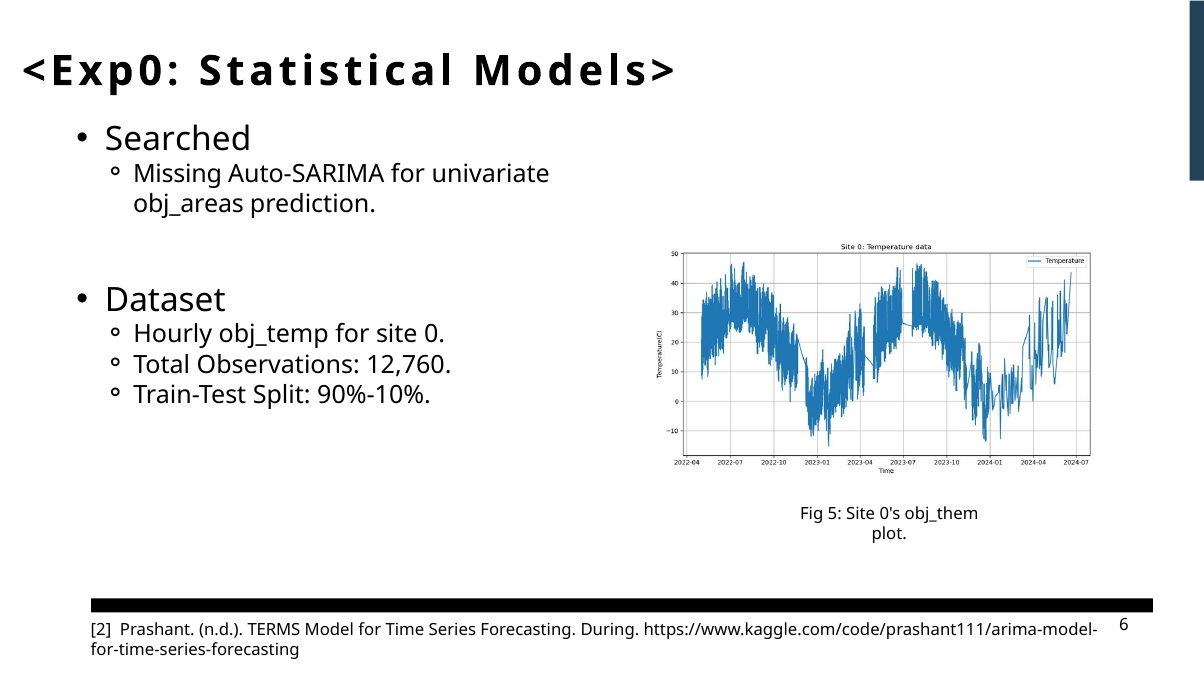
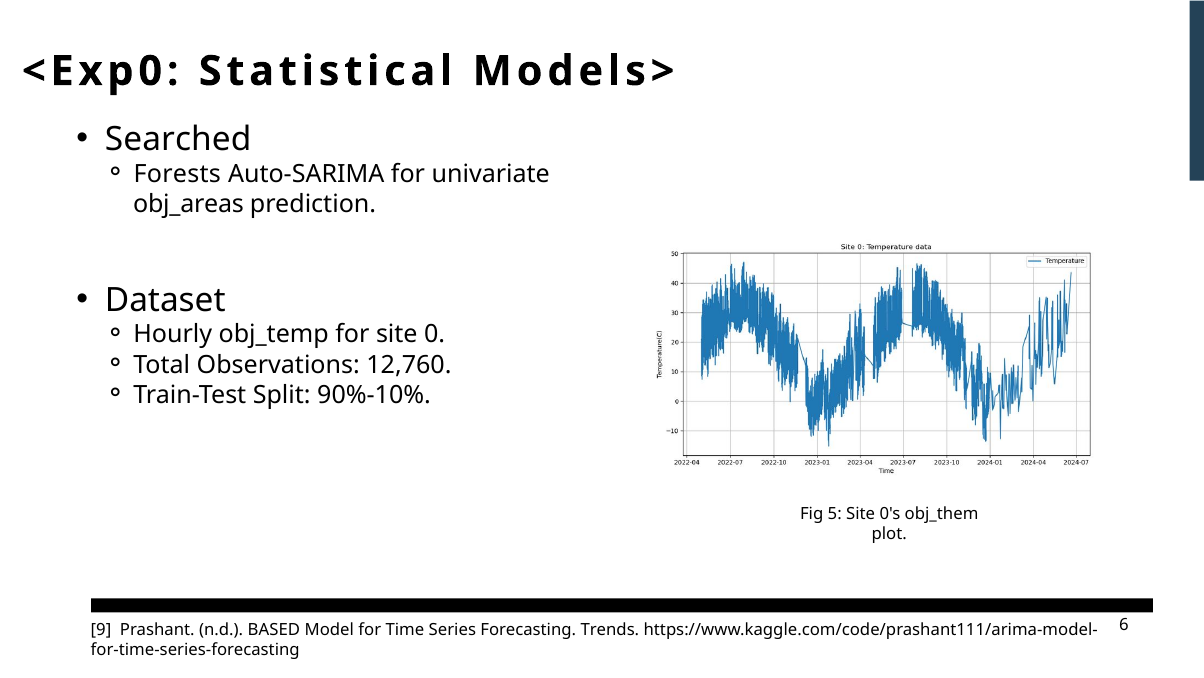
Missing: Missing -> Forests
2: 2 -> 9
TERMS: TERMS -> BASED
During: During -> Trends
